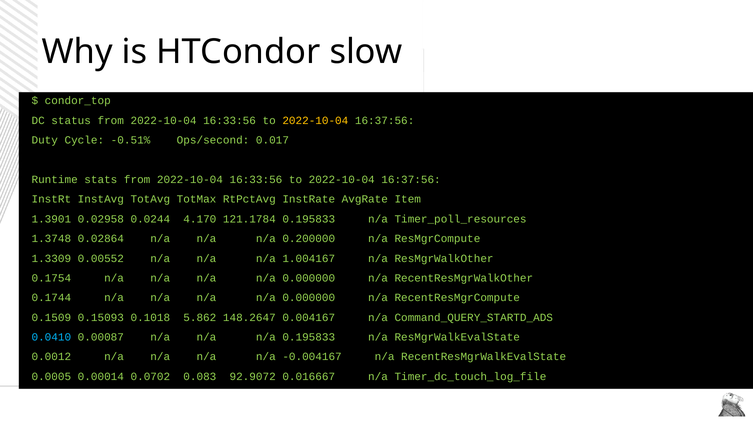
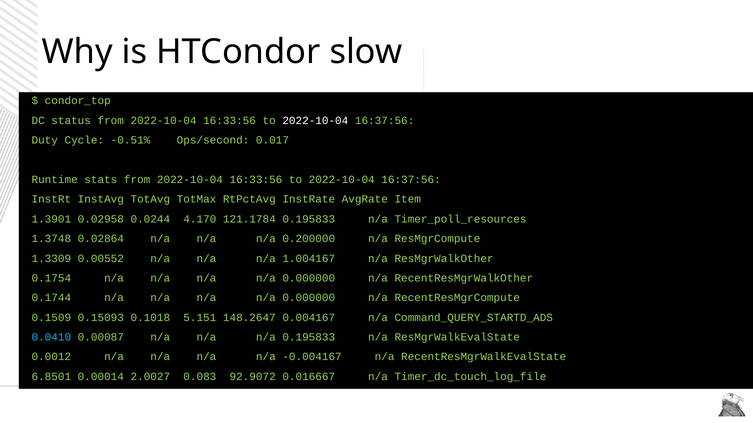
2022-10-04 at (315, 121) colour: yellow -> white
5.862: 5.862 -> 5.151
0.0005: 0.0005 -> 6.8501
0.0702: 0.0702 -> 2.0027
